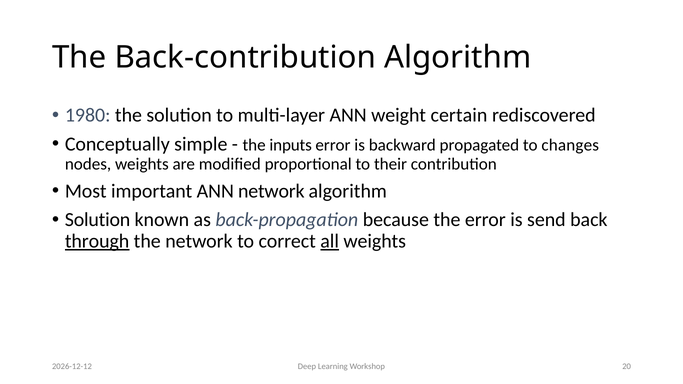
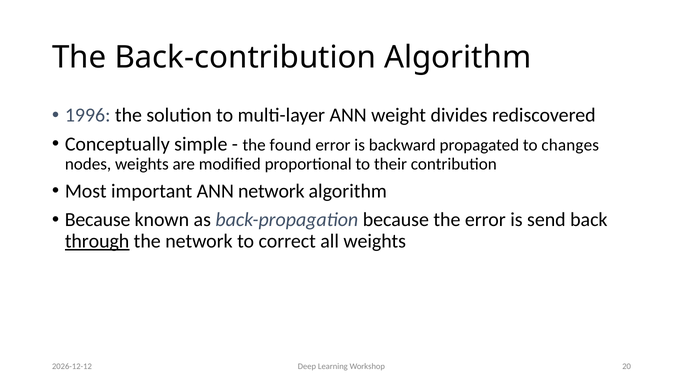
1980: 1980 -> 1996
certain: certain -> divides
inputs: inputs -> found
Solution at (98, 220): Solution -> Because
all underline: present -> none
